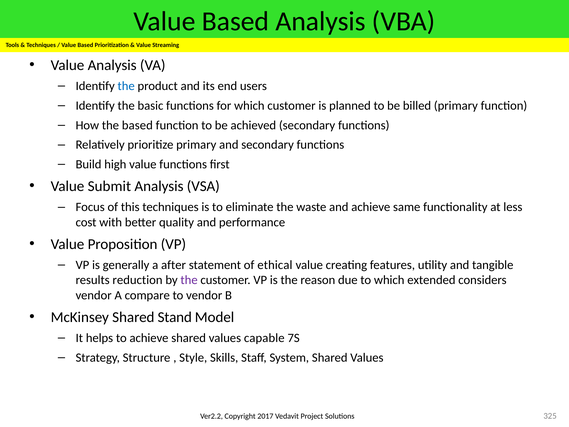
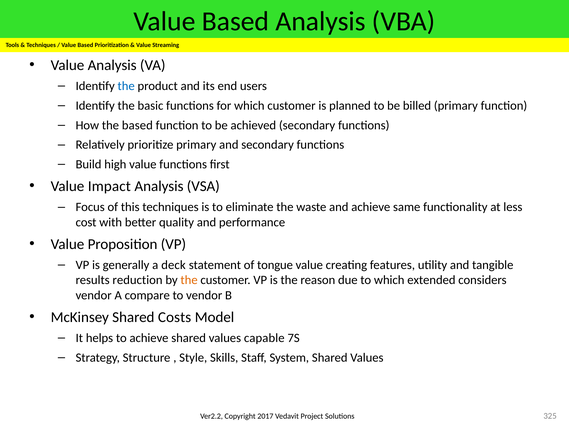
Submit: Submit -> Impact
after: after -> deck
ethical: ethical -> tongue
the at (189, 280) colour: purple -> orange
Stand: Stand -> Costs
